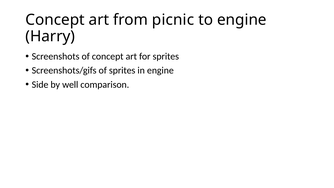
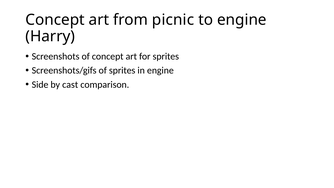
well: well -> cast
